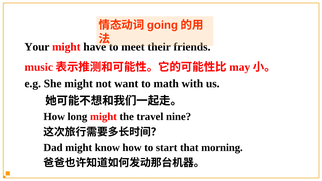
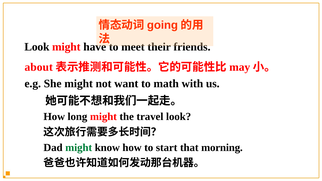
Your at (37, 47): Your -> Look
music: music -> about
travel nine: nine -> look
might at (79, 148) colour: black -> green
